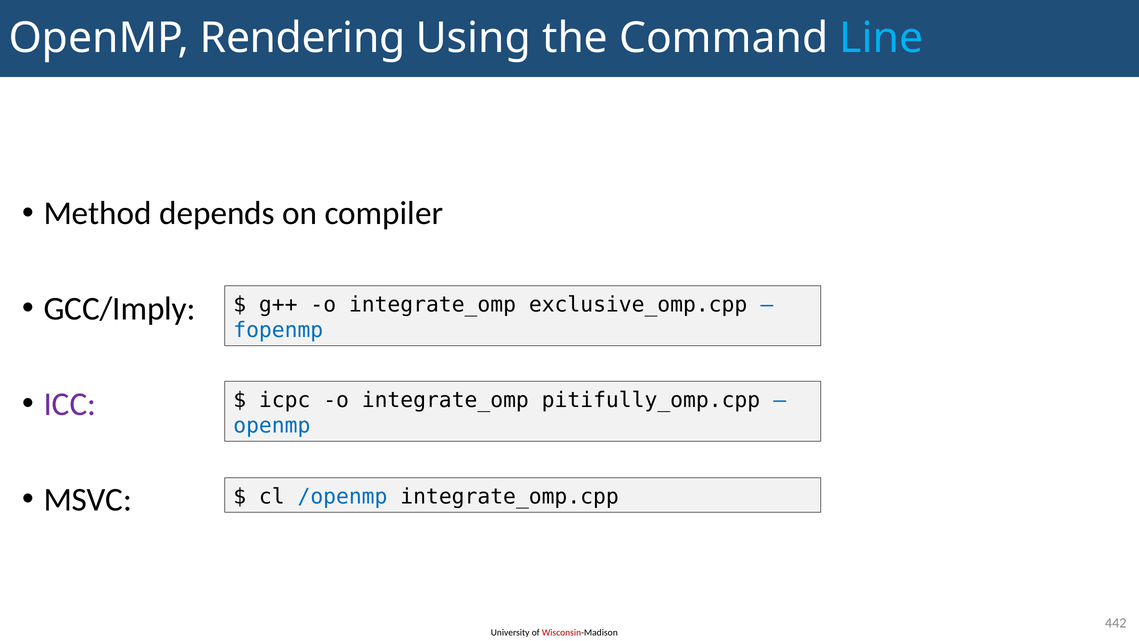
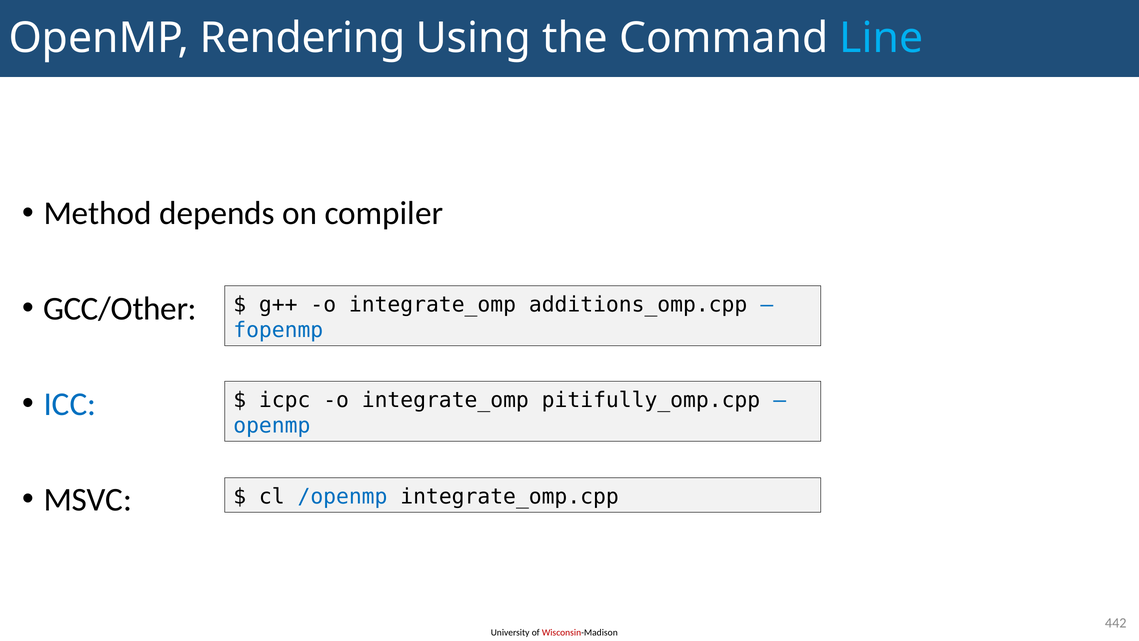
GCC/Imply: GCC/Imply -> GCC/Other
exclusive_omp.cpp: exclusive_omp.cpp -> additions_omp.cpp
ICC colour: purple -> blue
